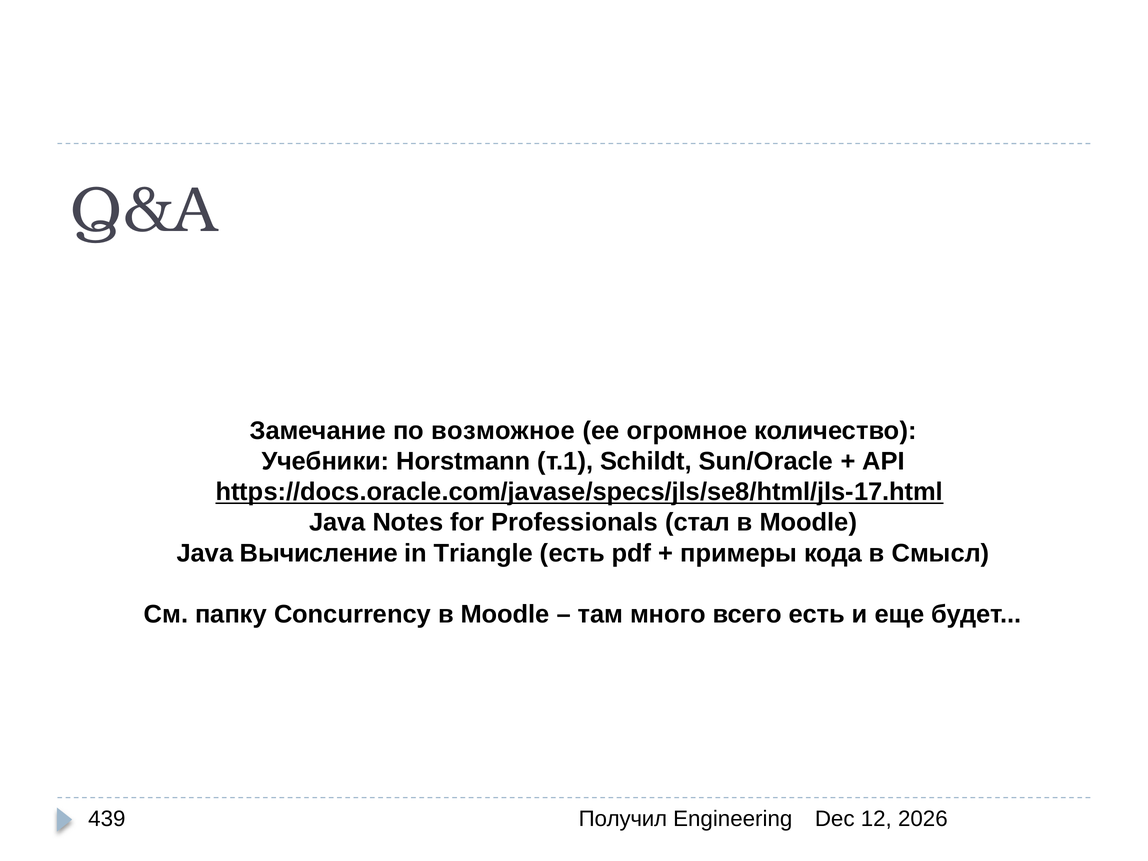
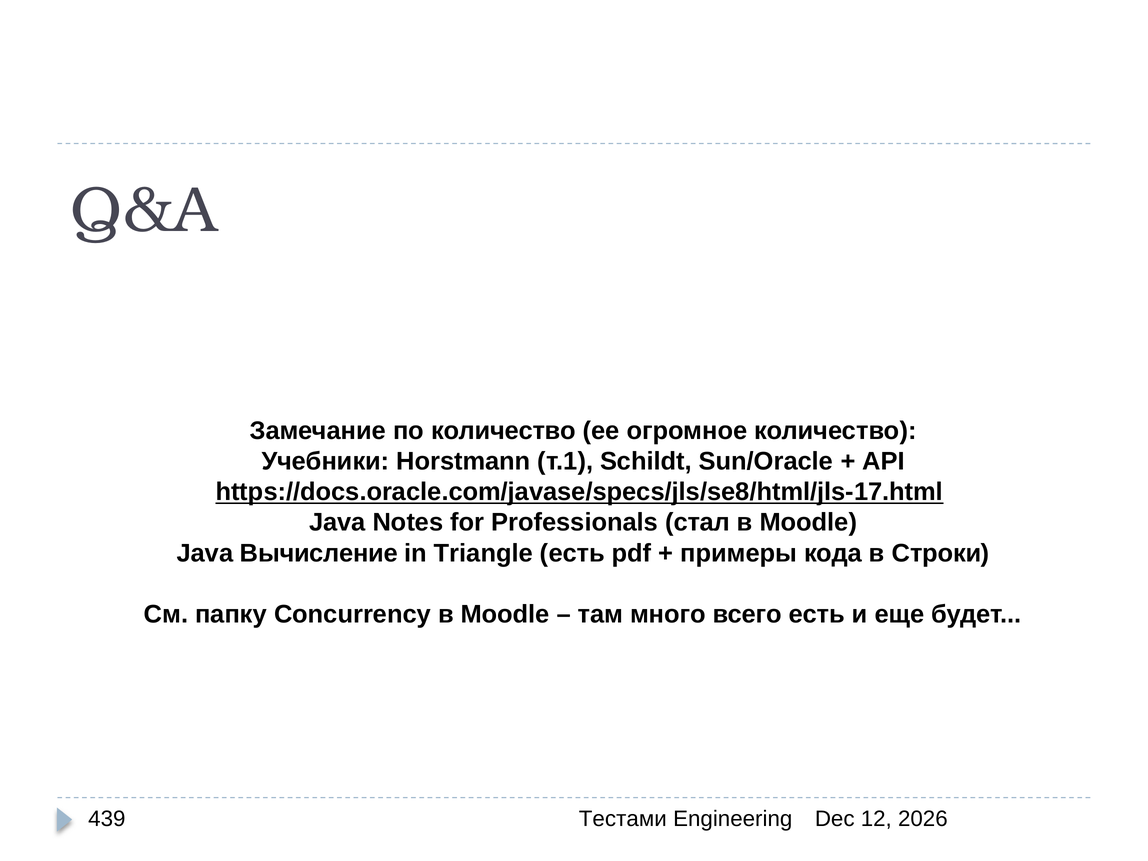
по возможное: возможное -> количество
Смысл: Смысл -> Строки
Получил: Получил -> Тестами
